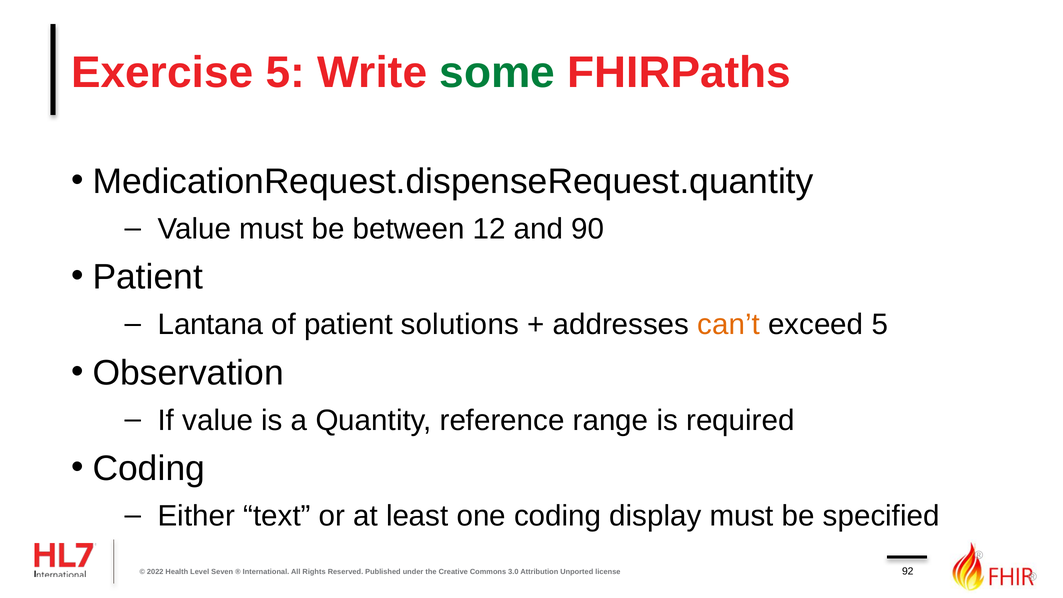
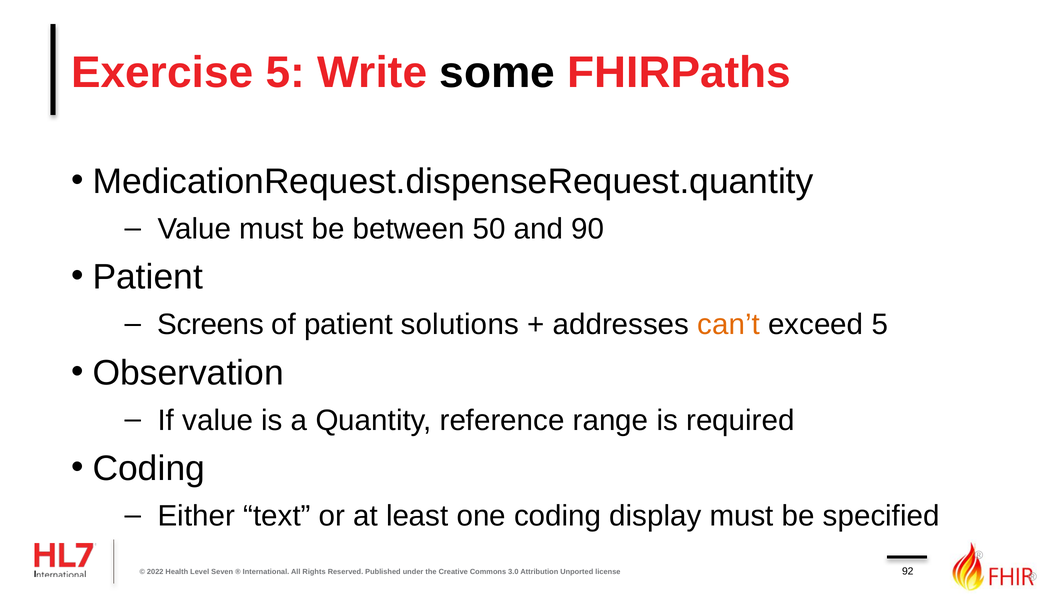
some colour: green -> black
12: 12 -> 50
Lantana: Lantana -> Screens
